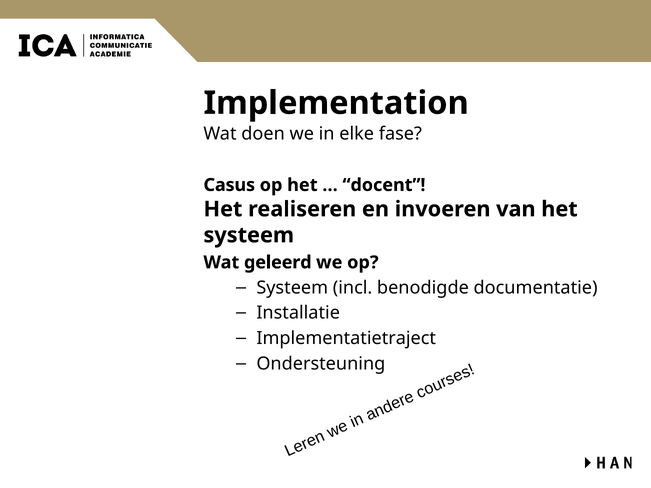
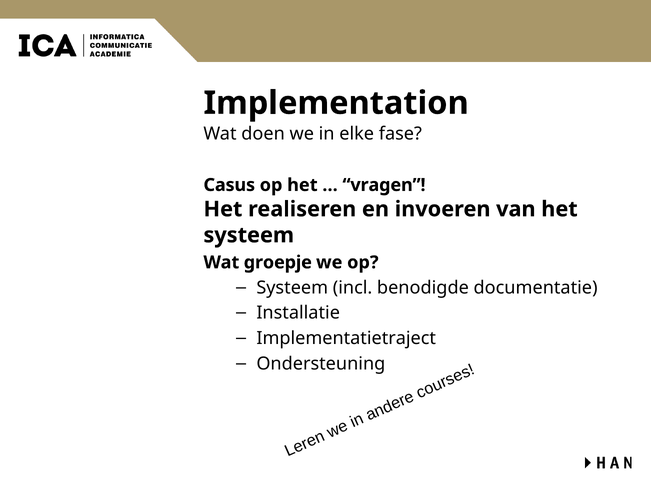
docent: docent -> vragen
geleerd: geleerd -> groepje
